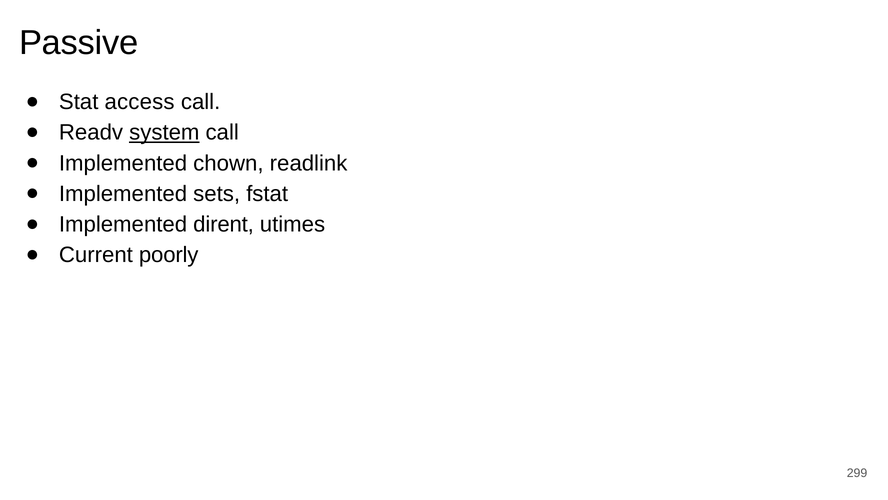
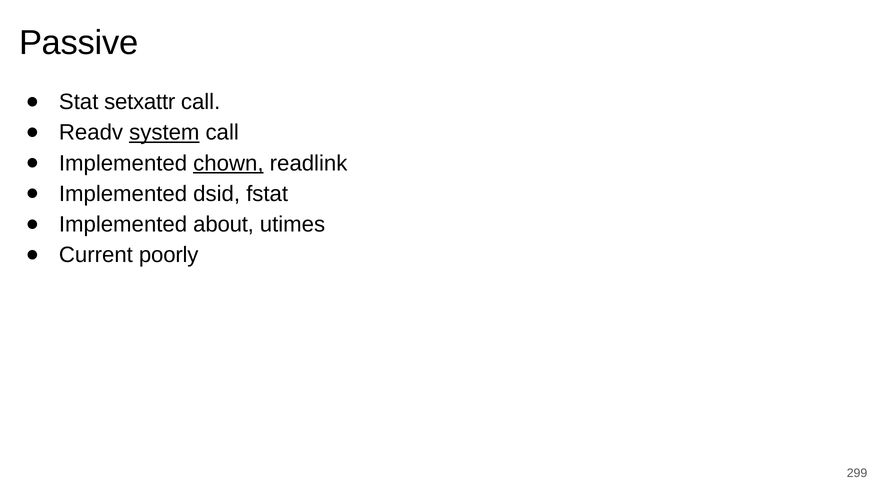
access: access -> setxattr
chown underline: none -> present
sets: sets -> dsid
dirent: dirent -> about
